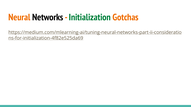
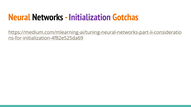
Initialization colour: green -> purple
